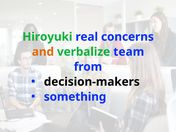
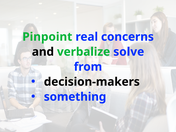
Hiroyuki: Hiroyuki -> Pinpoint
and colour: orange -> black
team: team -> solve
